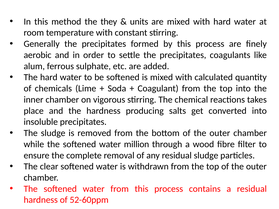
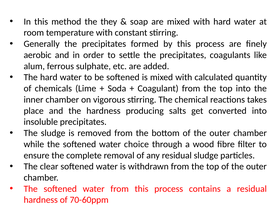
units: units -> soap
million: million -> choice
52-60ppm: 52-60ppm -> 70-60ppm
